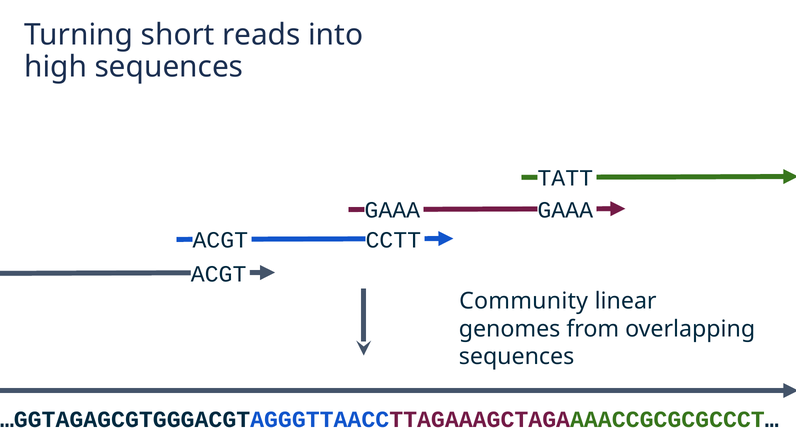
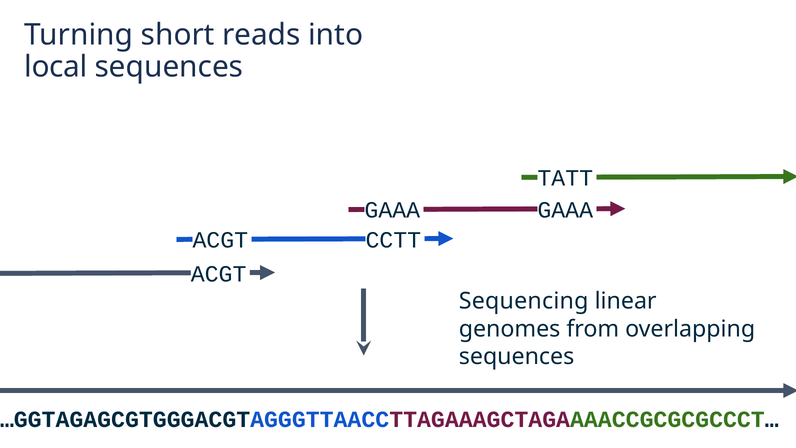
high: high -> local
Community: Community -> Sequencing
